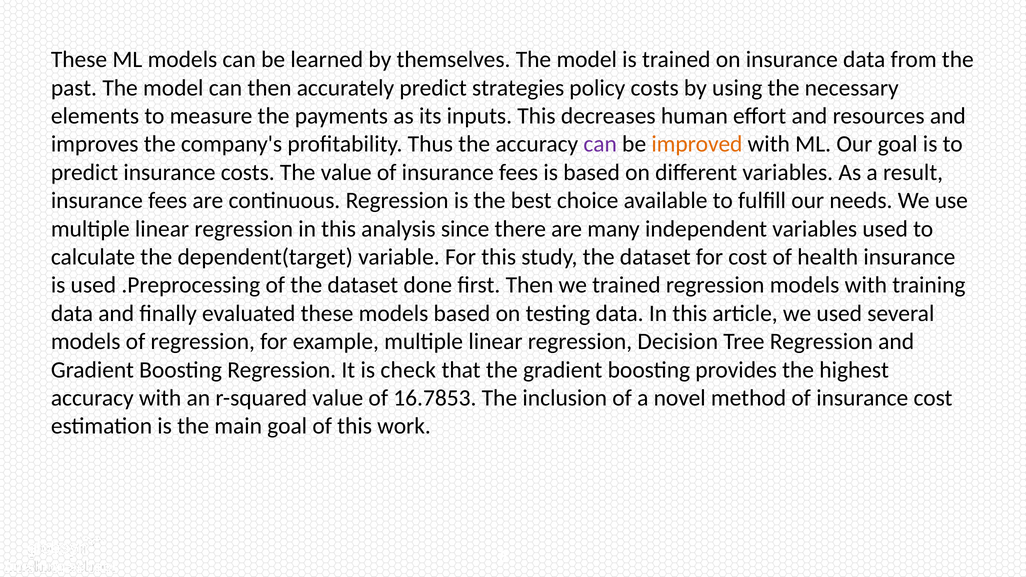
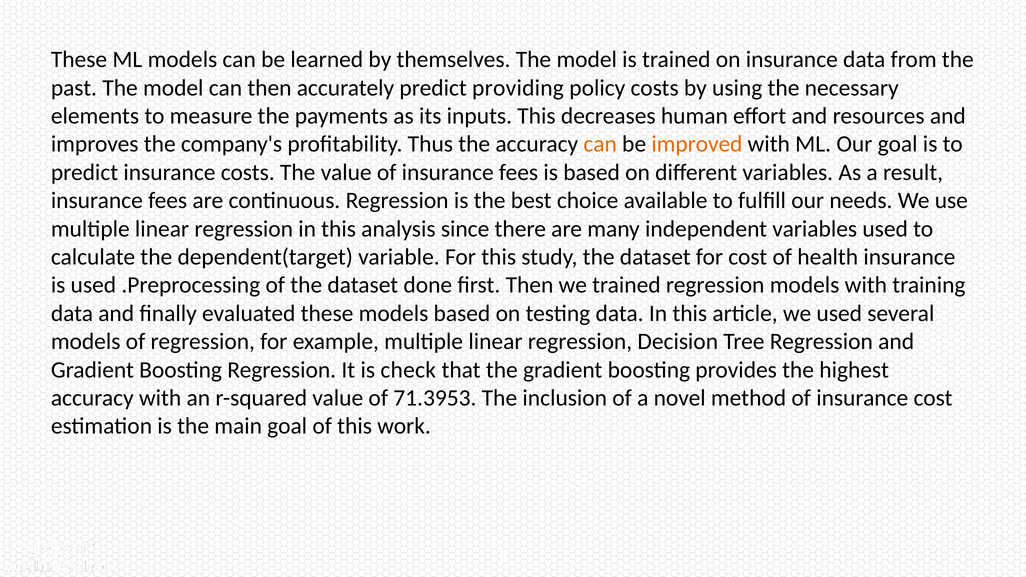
strategies: strategies -> providing
can at (600, 144) colour: purple -> orange
16.7853: 16.7853 -> 71.3953
